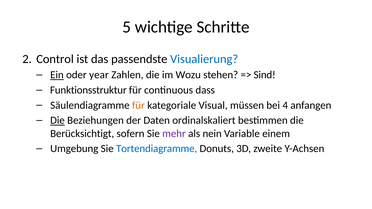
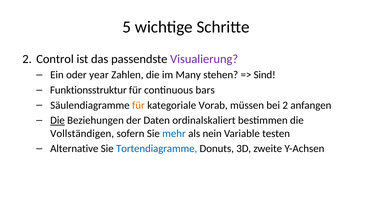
Visualierung colour: blue -> purple
Ein underline: present -> none
Wozu: Wozu -> Many
dass: dass -> bars
Visual: Visual -> Vorab
bei 4: 4 -> 2
Berücksichtigt: Berücksichtigt -> Vollständigen
mehr colour: purple -> blue
einem: einem -> testen
Umgebung: Umgebung -> Alternative
